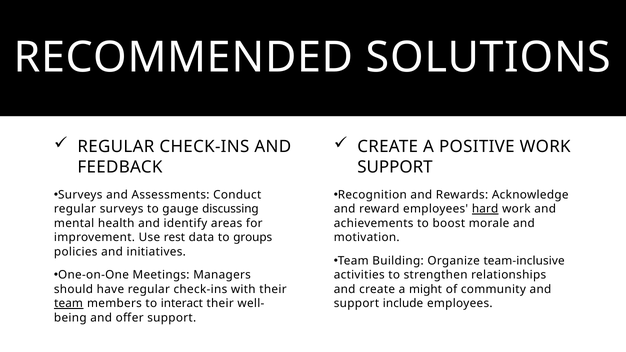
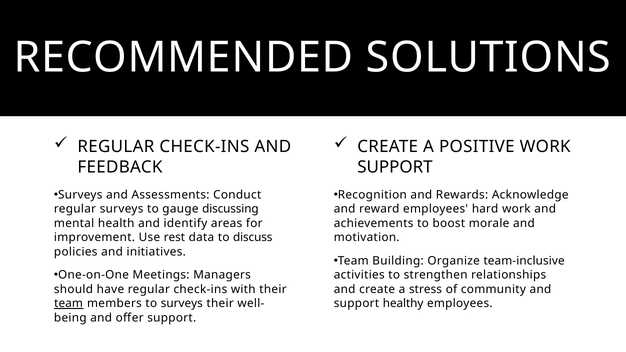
hard underline: present -> none
groups: groups -> discuss
might: might -> stress
to interact: interact -> surveys
include: include -> healthy
